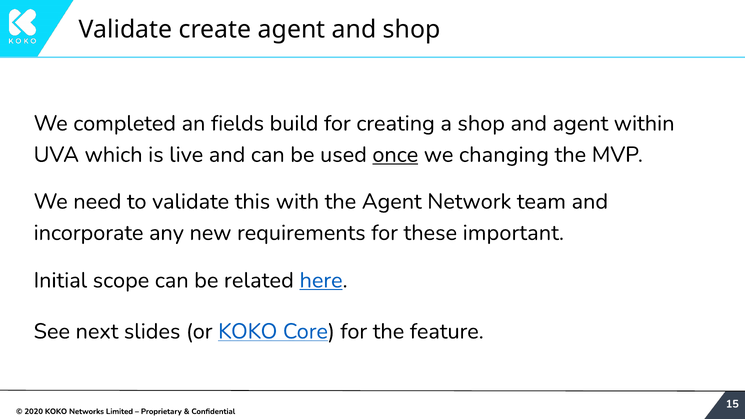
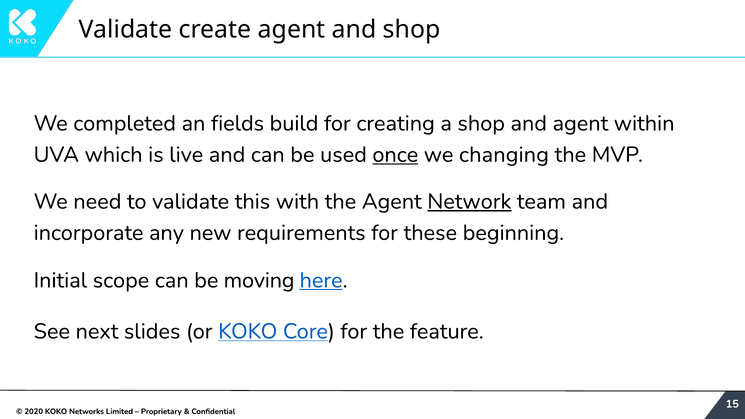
Network underline: none -> present
important: important -> beginning
related: related -> moving
